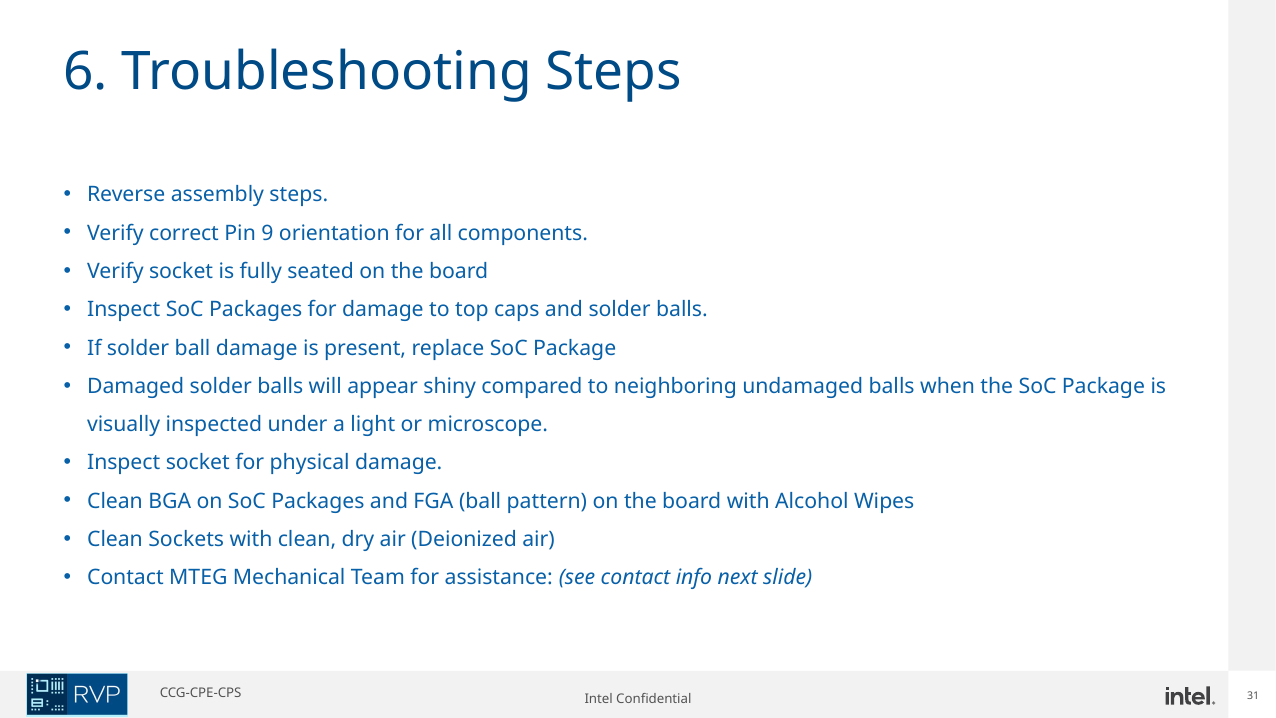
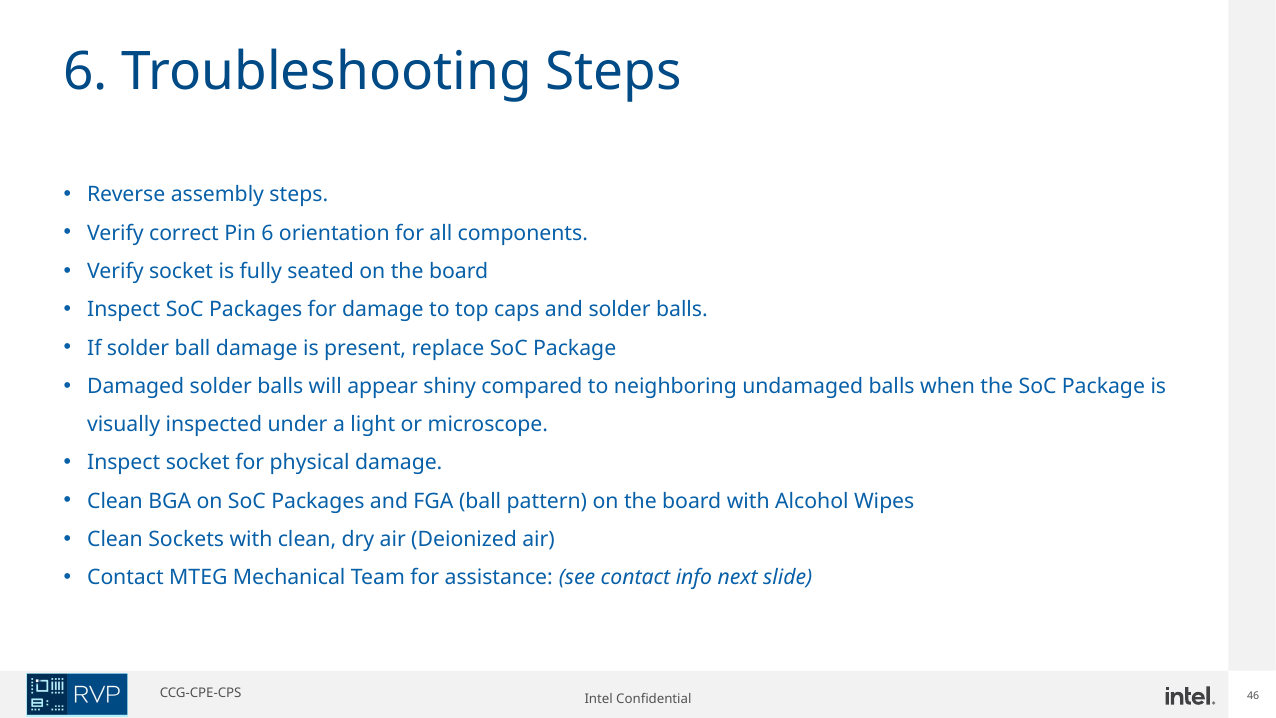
Pin 9: 9 -> 6
31: 31 -> 46
